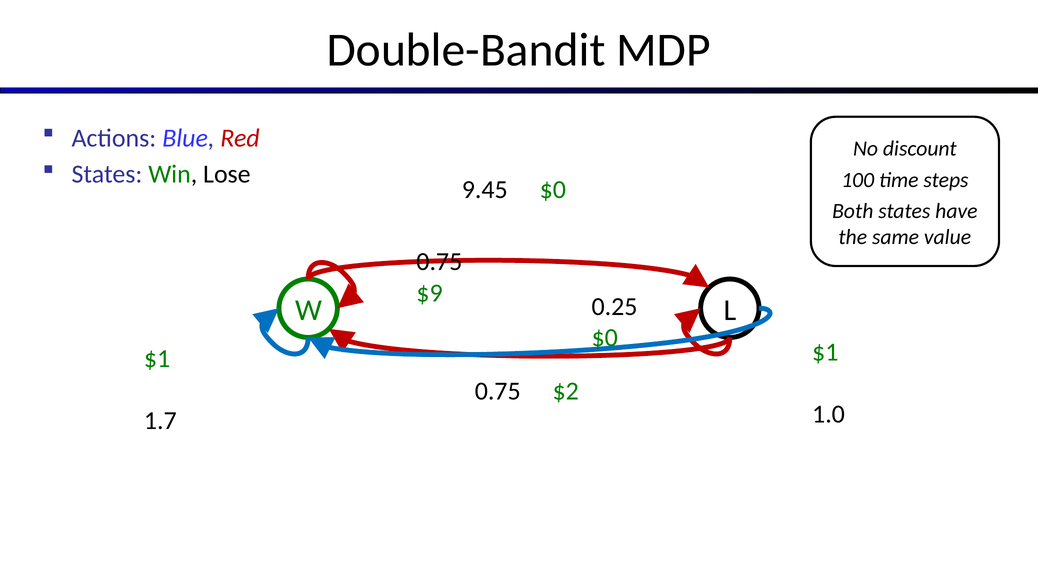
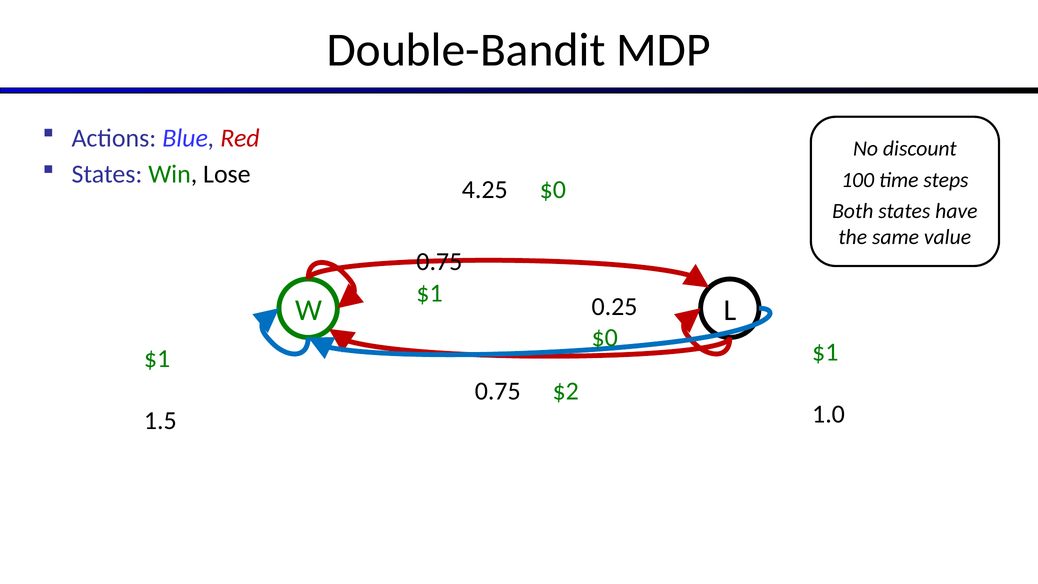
9.45: 9.45 -> 4.25
$9 at (430, 293): $9 -> $1
1.7: 1.7 -> 1.5
